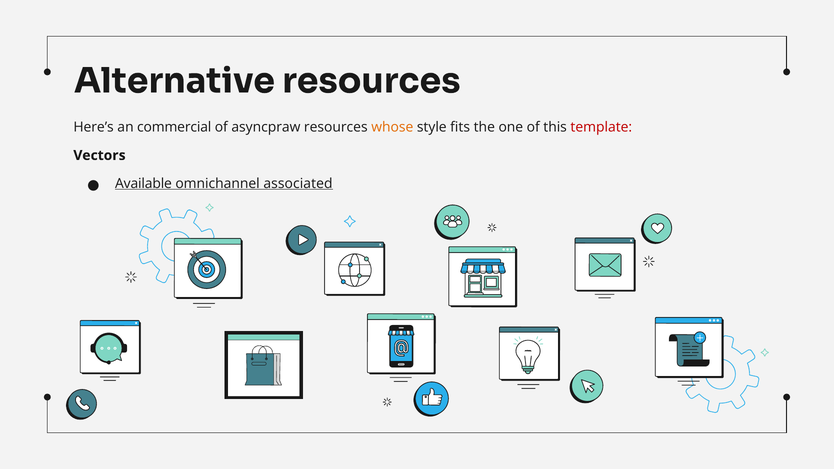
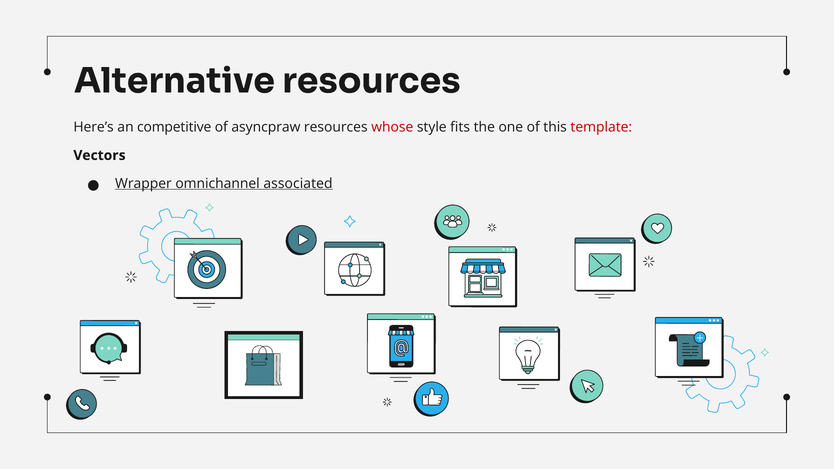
commercial: commercial -> competitive
whose colour: orange -> red
Available: Available -> Wrapper
